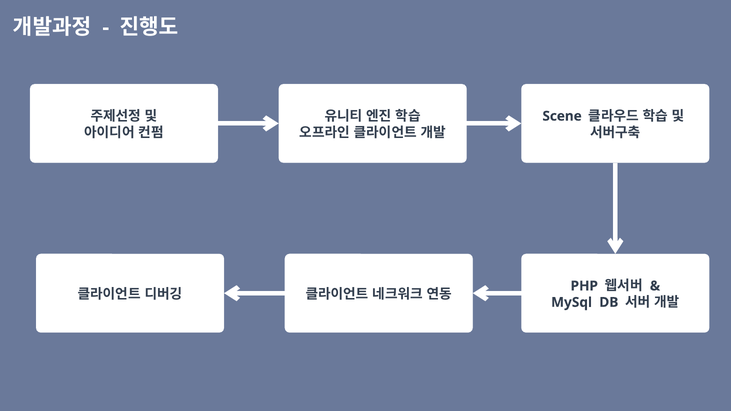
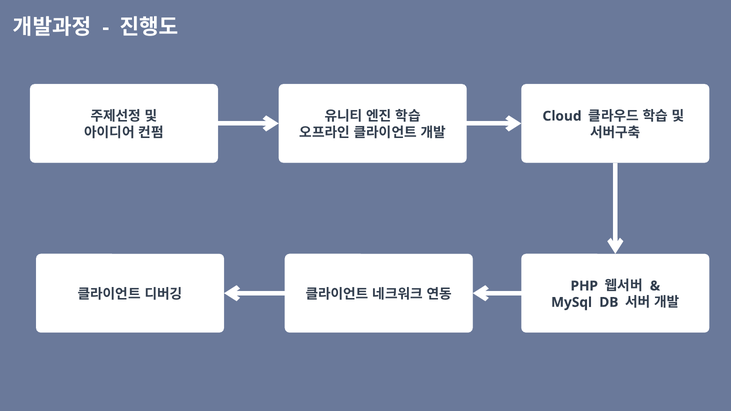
Scene: Scene -> Cloud
